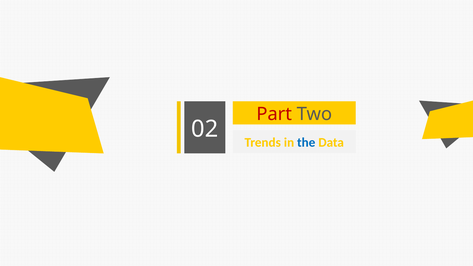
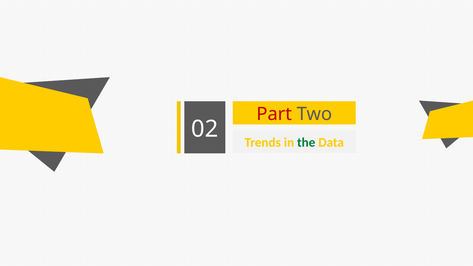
the colour: blue -> green
